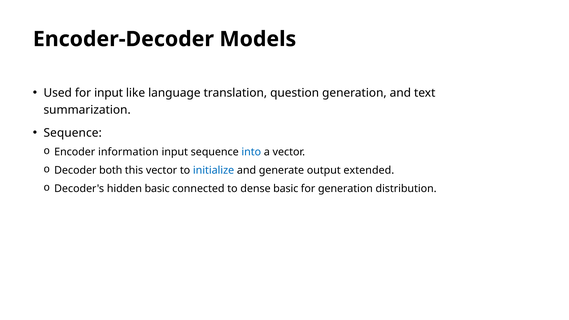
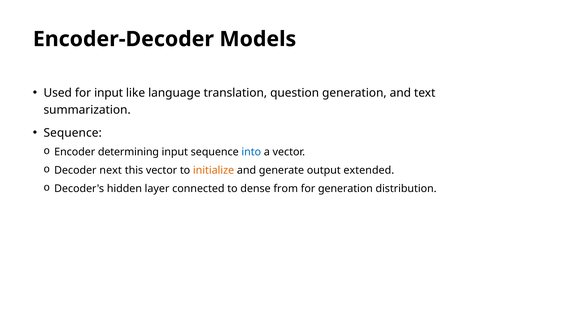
information: information -> determining
both: both -> next
initialize colour: blue -> orange
hidden basic: basic -> layer
dense basic: basic -> from
